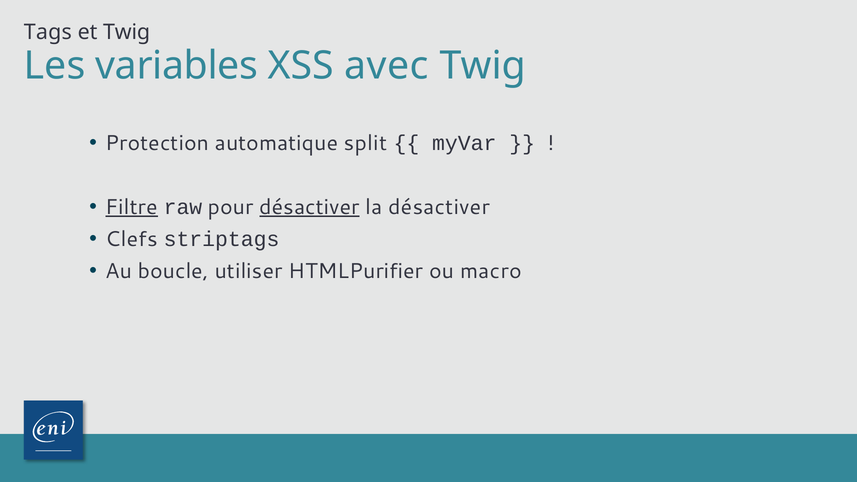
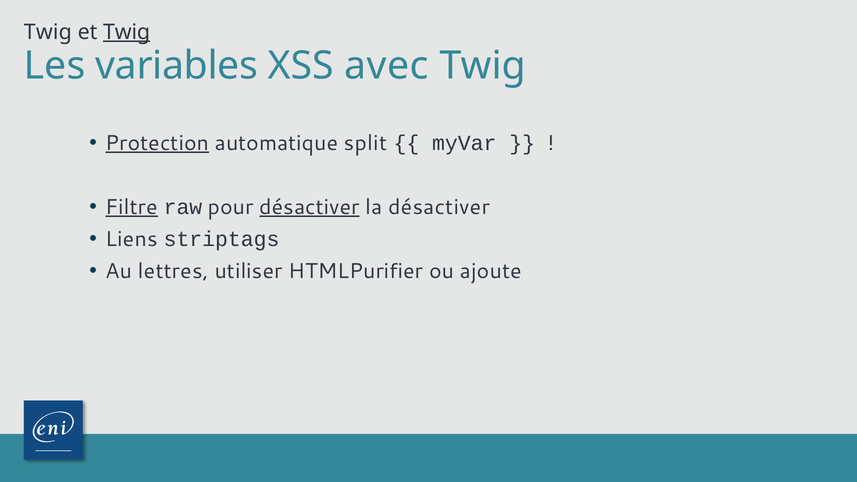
Tags at (48, 32): Tags -> Twig
Twig at (127, 32) underline: none -> present
Protection underline: none -> present
Clefs: Clefs -> Liens
boucle: boucle -> lettres
macro: macro -> ajoute
